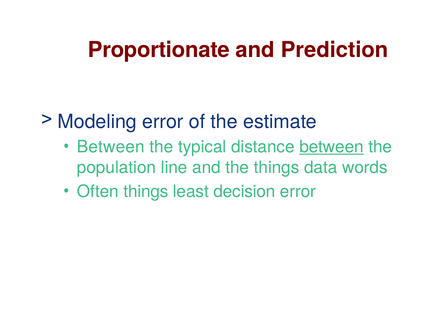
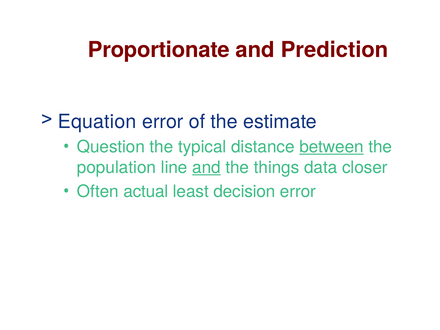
Modeling: Modeling -> Equation
Between at (111, 147): Between -> Question
and at (206, 167) underline: none -> present
words: words -> closer
Often things: things -> actual
